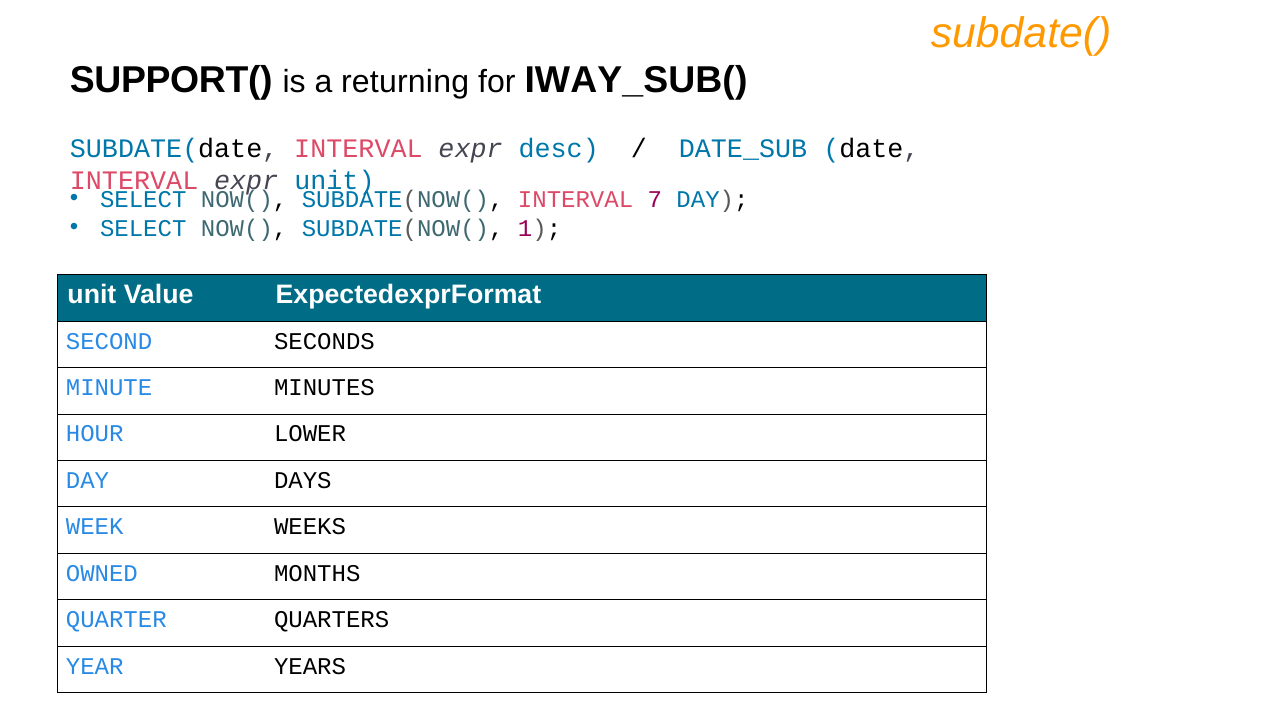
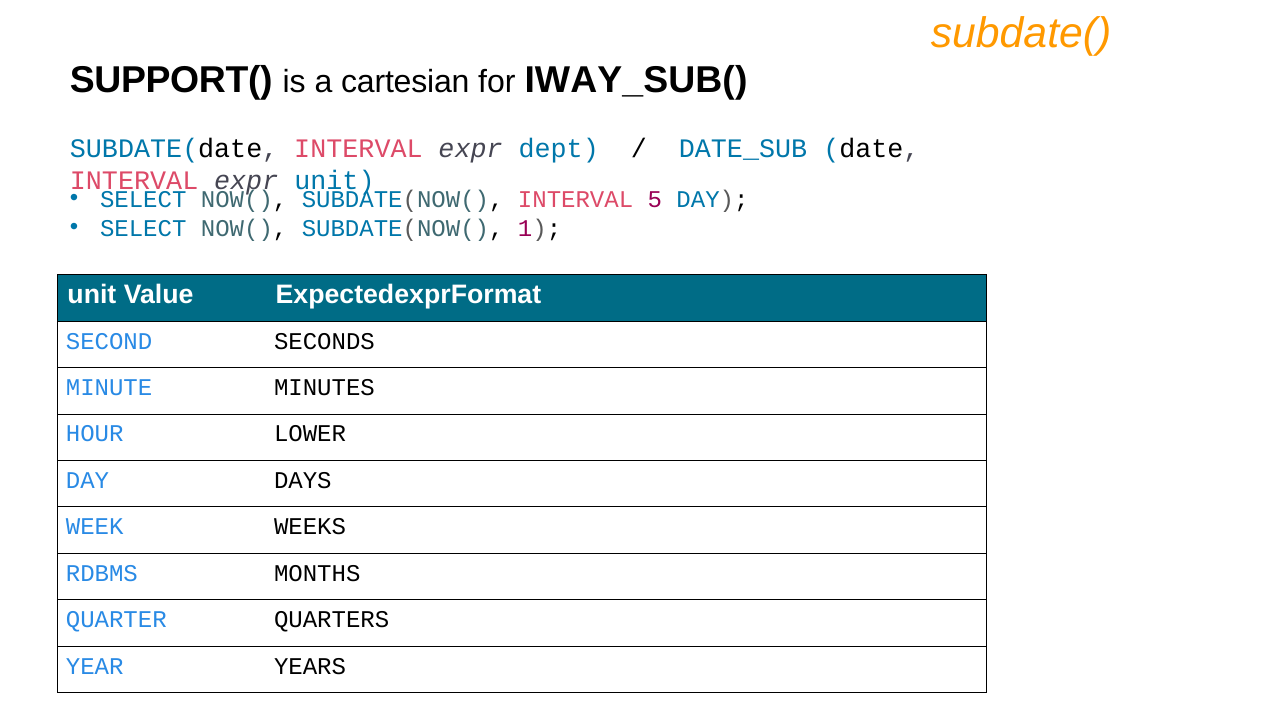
returning: returning -> cartesian
desc: desc -> dept
7: 7 -> 5
OWNED: OWNED -> RDBMS
